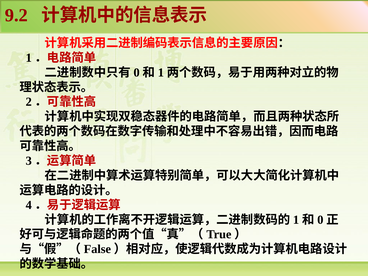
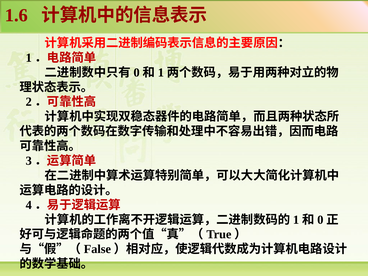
9.2: 9.2 -> 1.6
